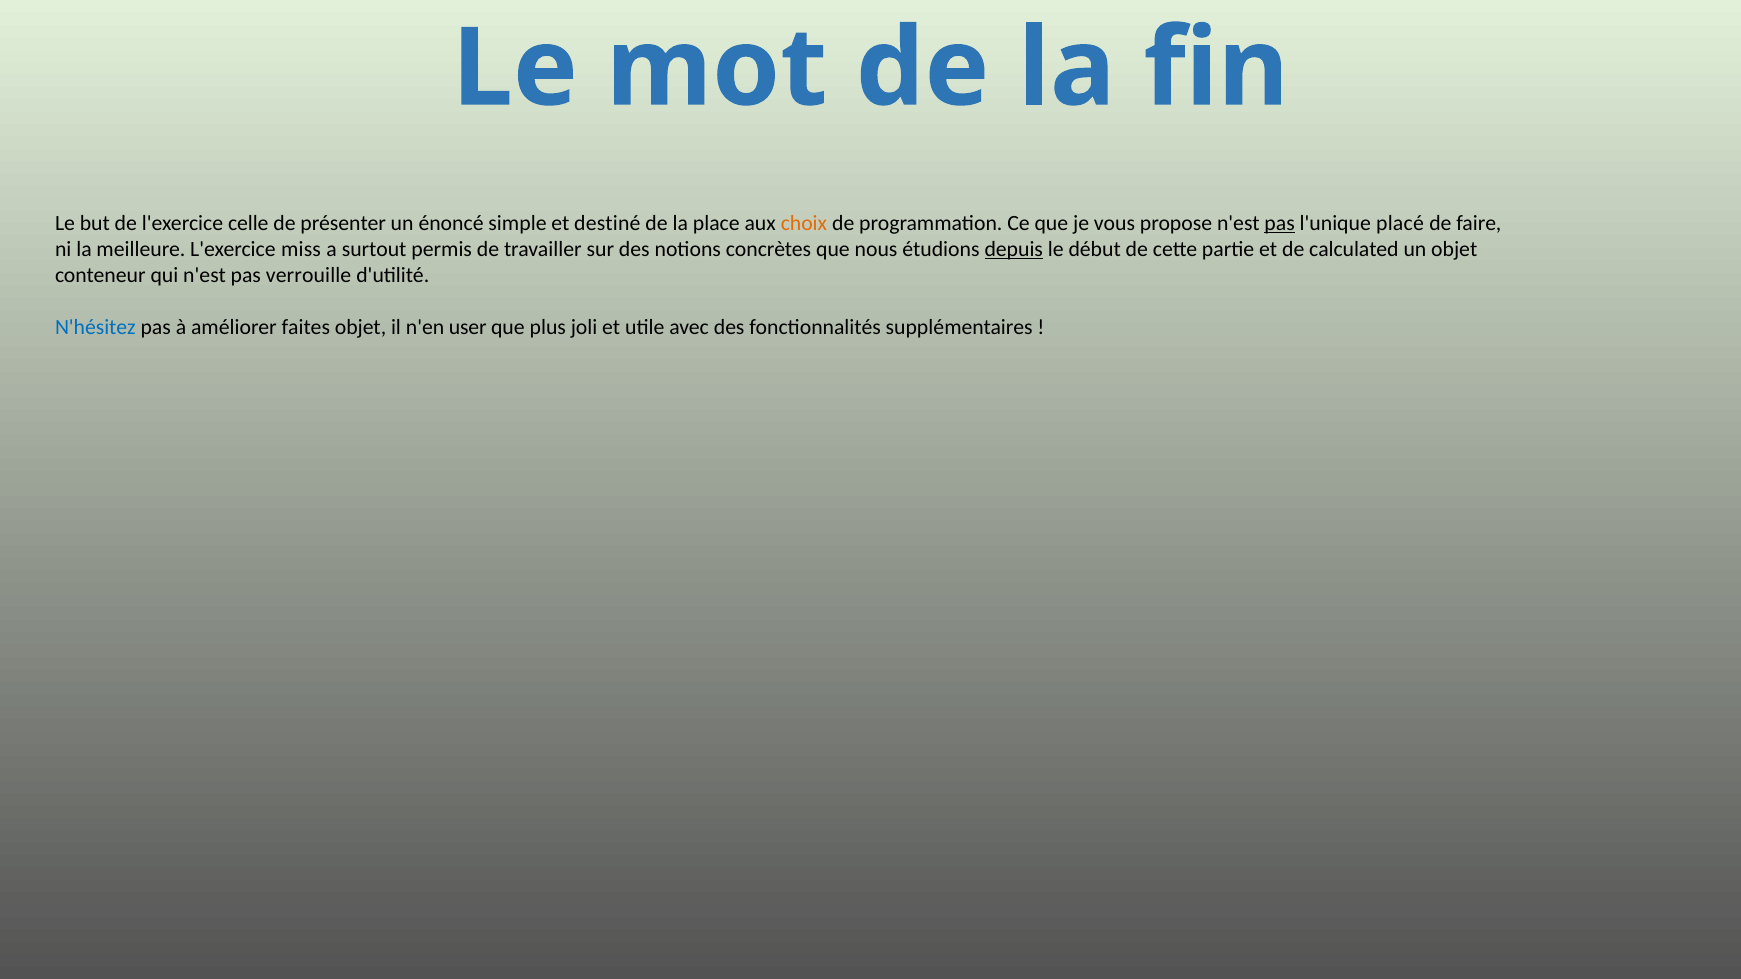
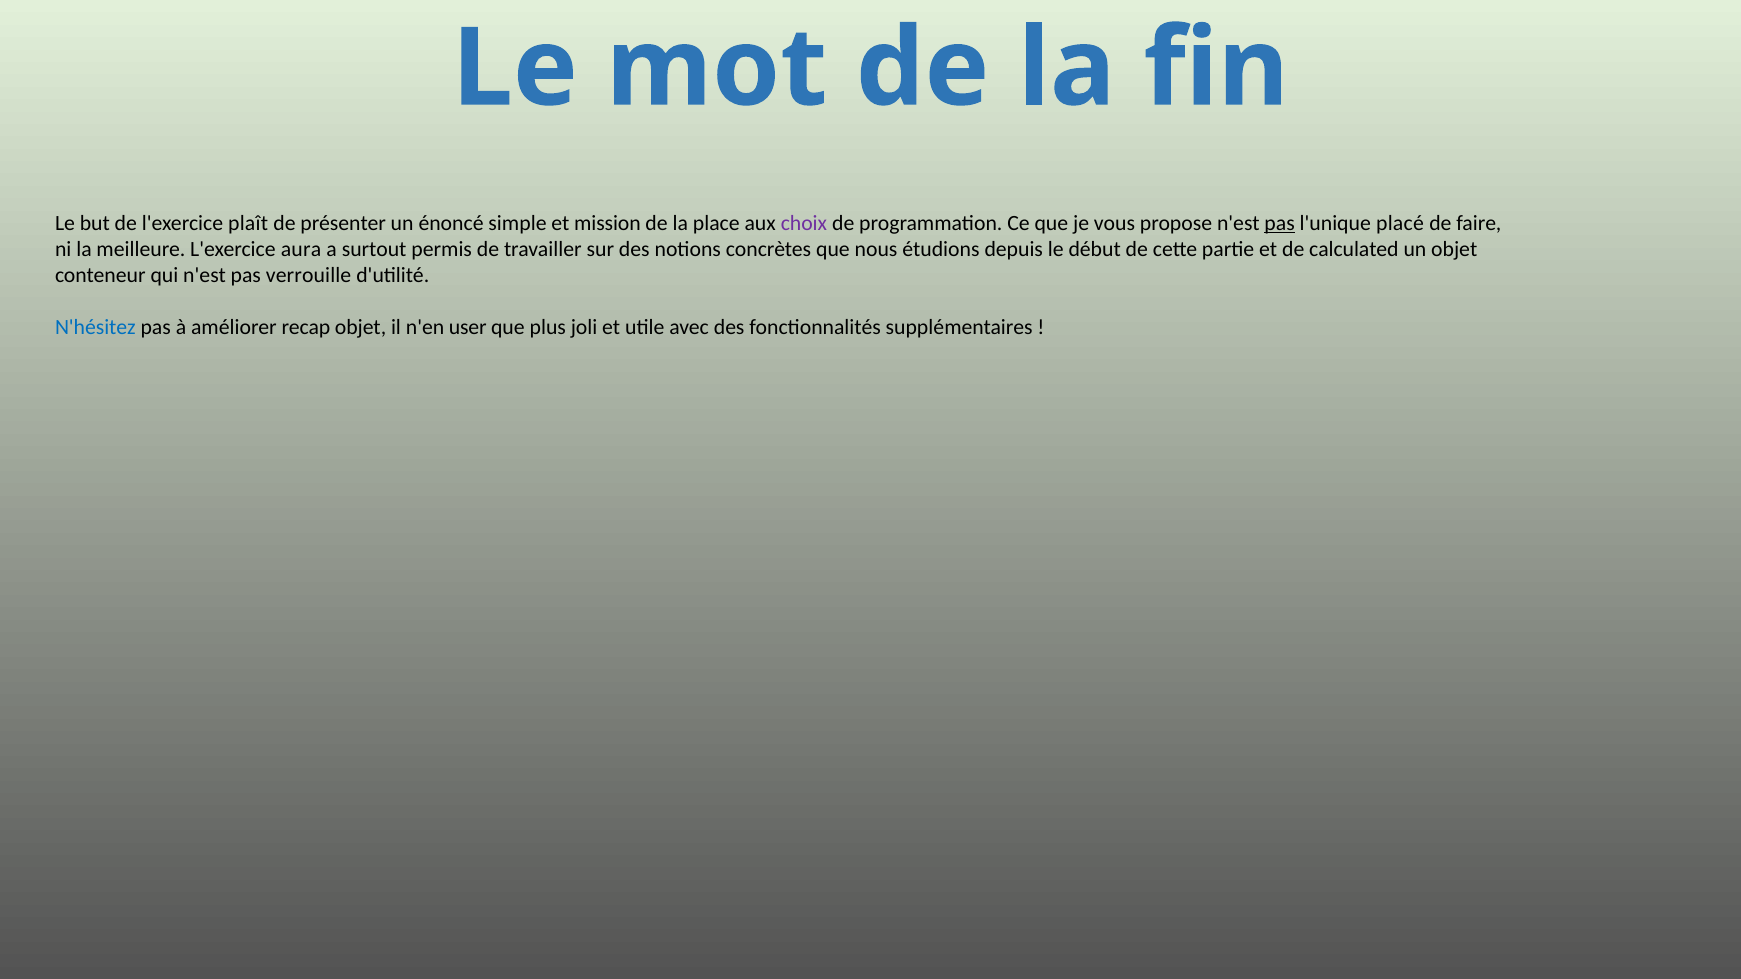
celle: celle -> plaît
destiné: destiné -> mission
choix colour: orange -> purple
miss: miss -> aura
depuis underline: present -> none
faites: faites -> recap
